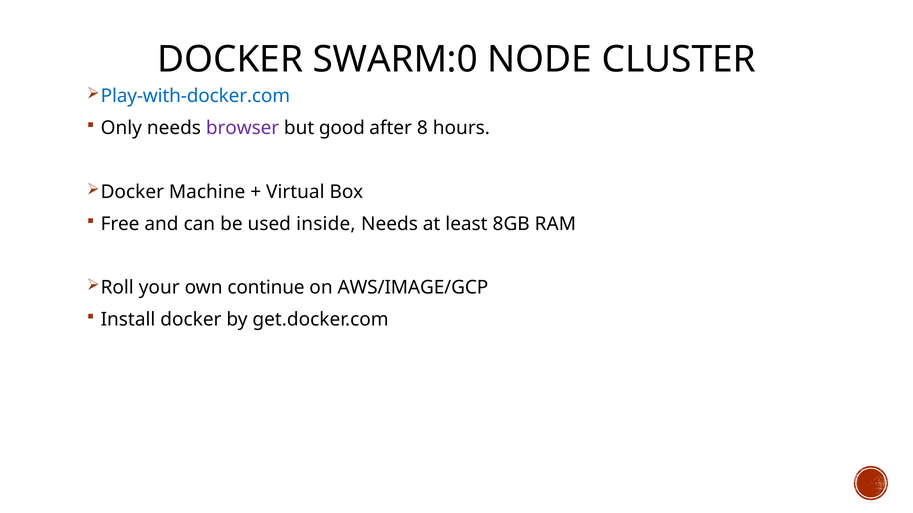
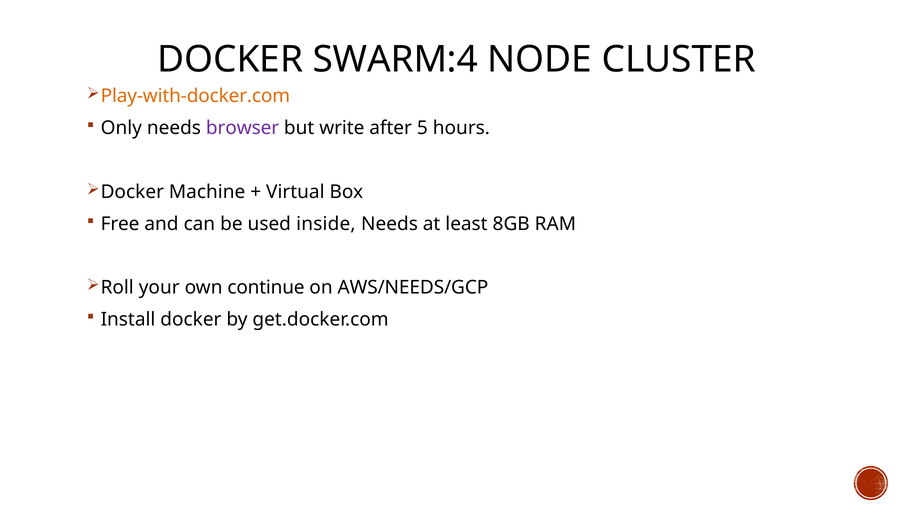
SWARM:0: SWARM:0 -> SWARM:4
Play-with-docker.com colour: blue -> orange
good: good -> write
8: 8 -> 5
AWS/IMAGE/GCP: AWS/IMAGE/GCP -> AWS/NEEDS/GCP
